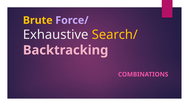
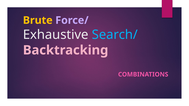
Search/ colour: yellow -> light blue
